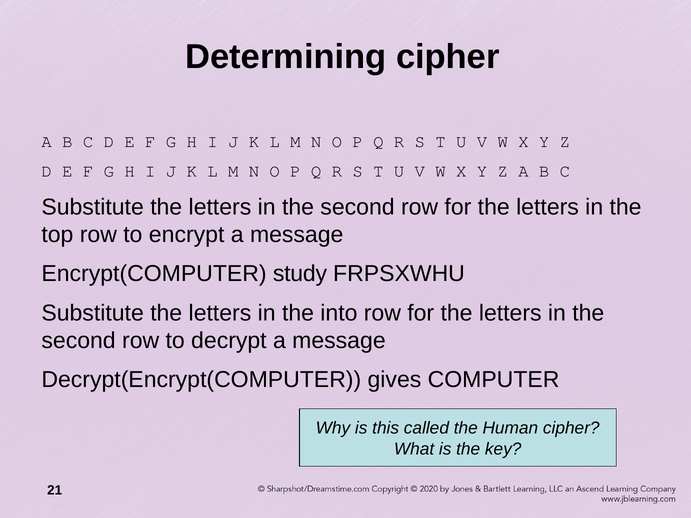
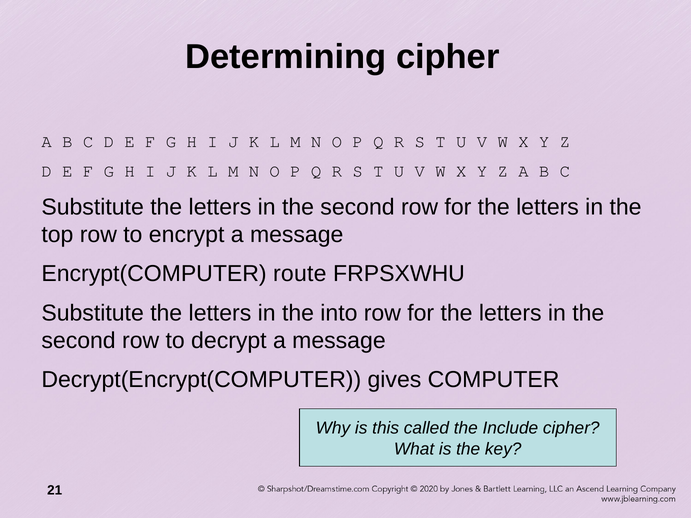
study: study -> route
Human: Human -> Include
